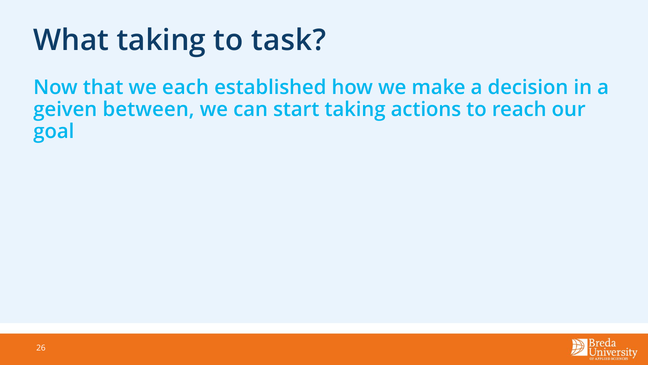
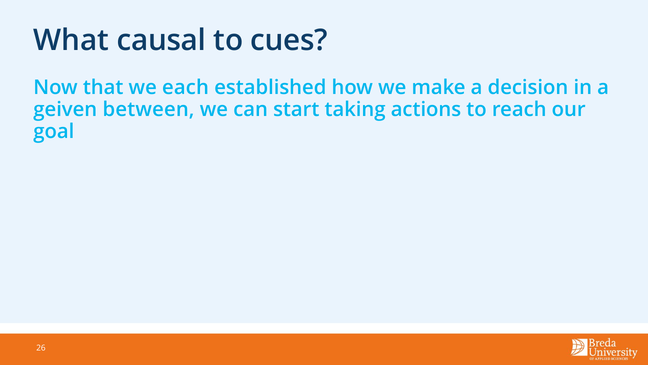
What taking: taking -> causal
task: task -> cues
